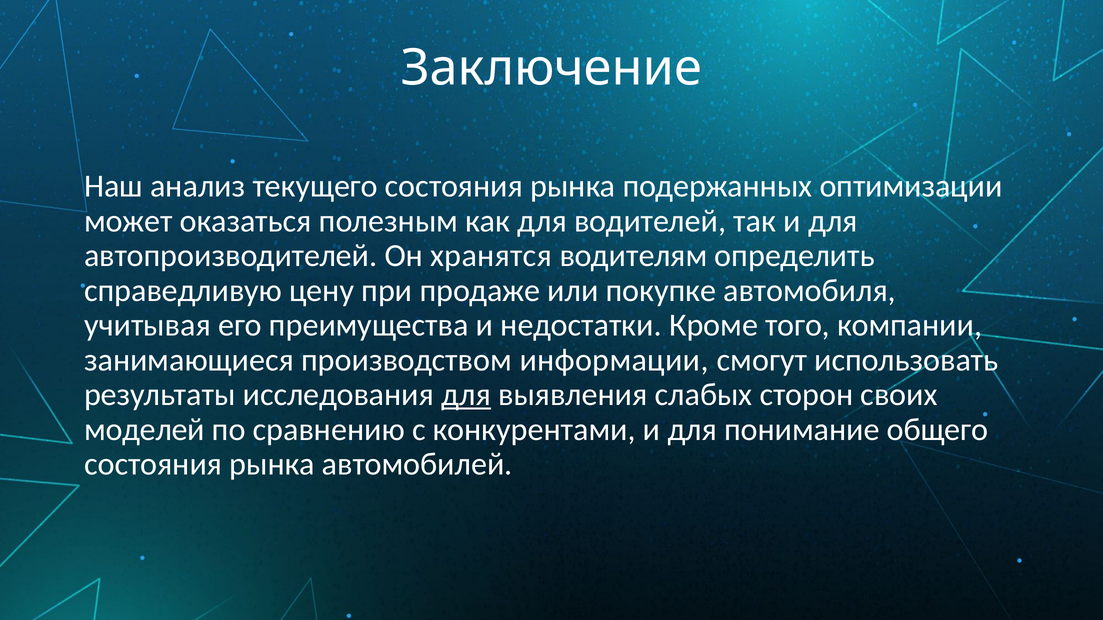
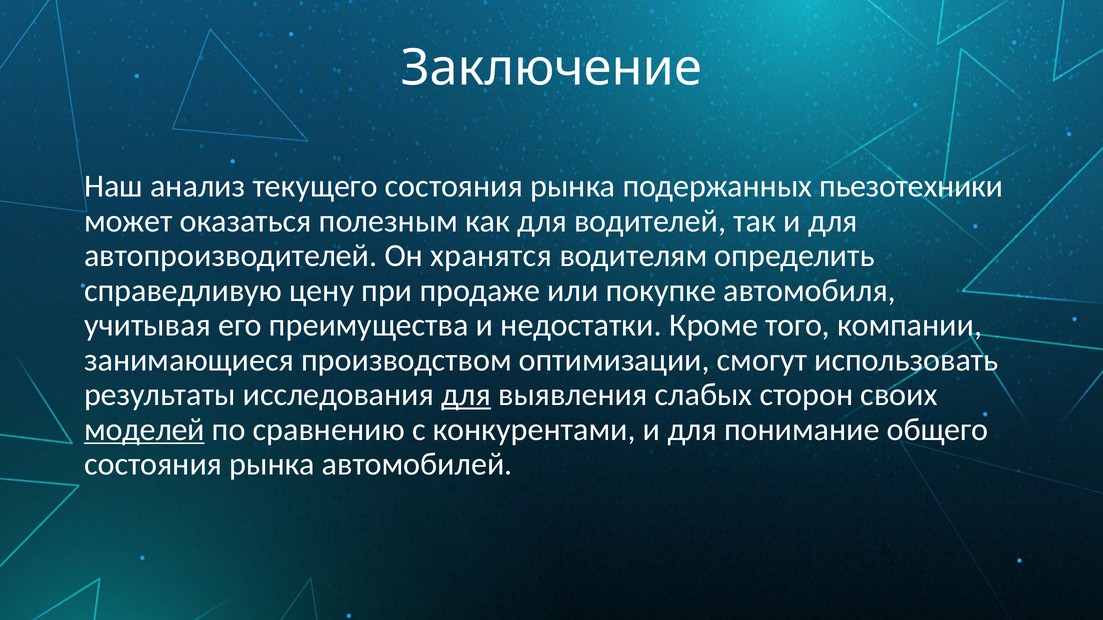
оптимизации: оптимизации -> пьезотехники
информации: информации -> оптимизации
моделей underline: none -> present
